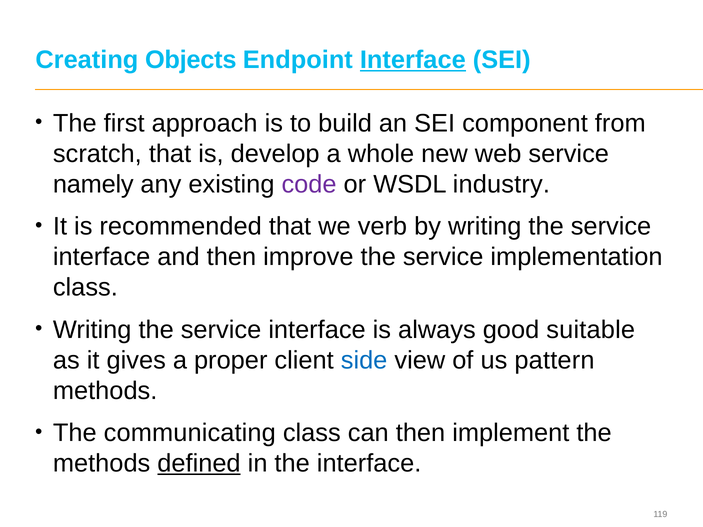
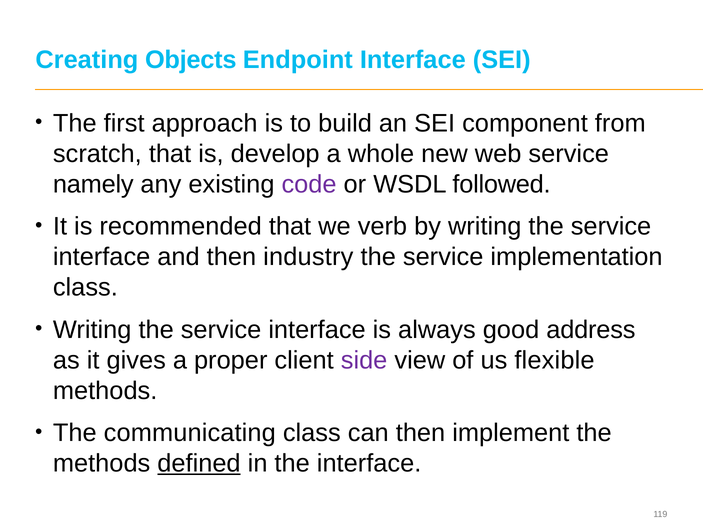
Interface at (413, 60) underline: present -> none
industry: industry -> followed
improve: improve -> industry
suitable: suitable -> address
side colour: blue -> purple
pattern: pattern -> flexible
